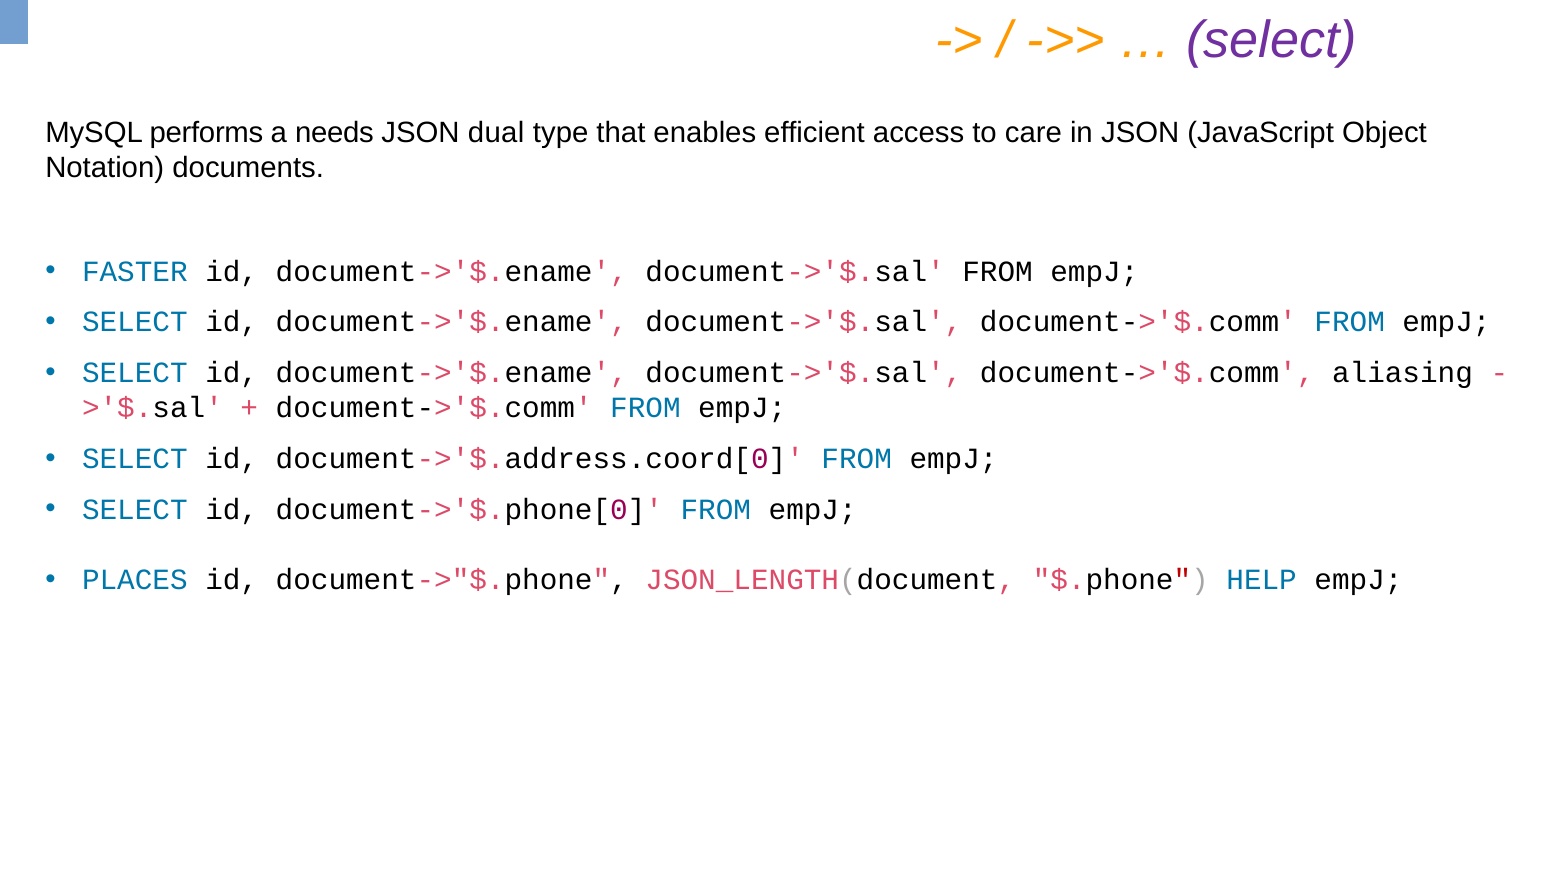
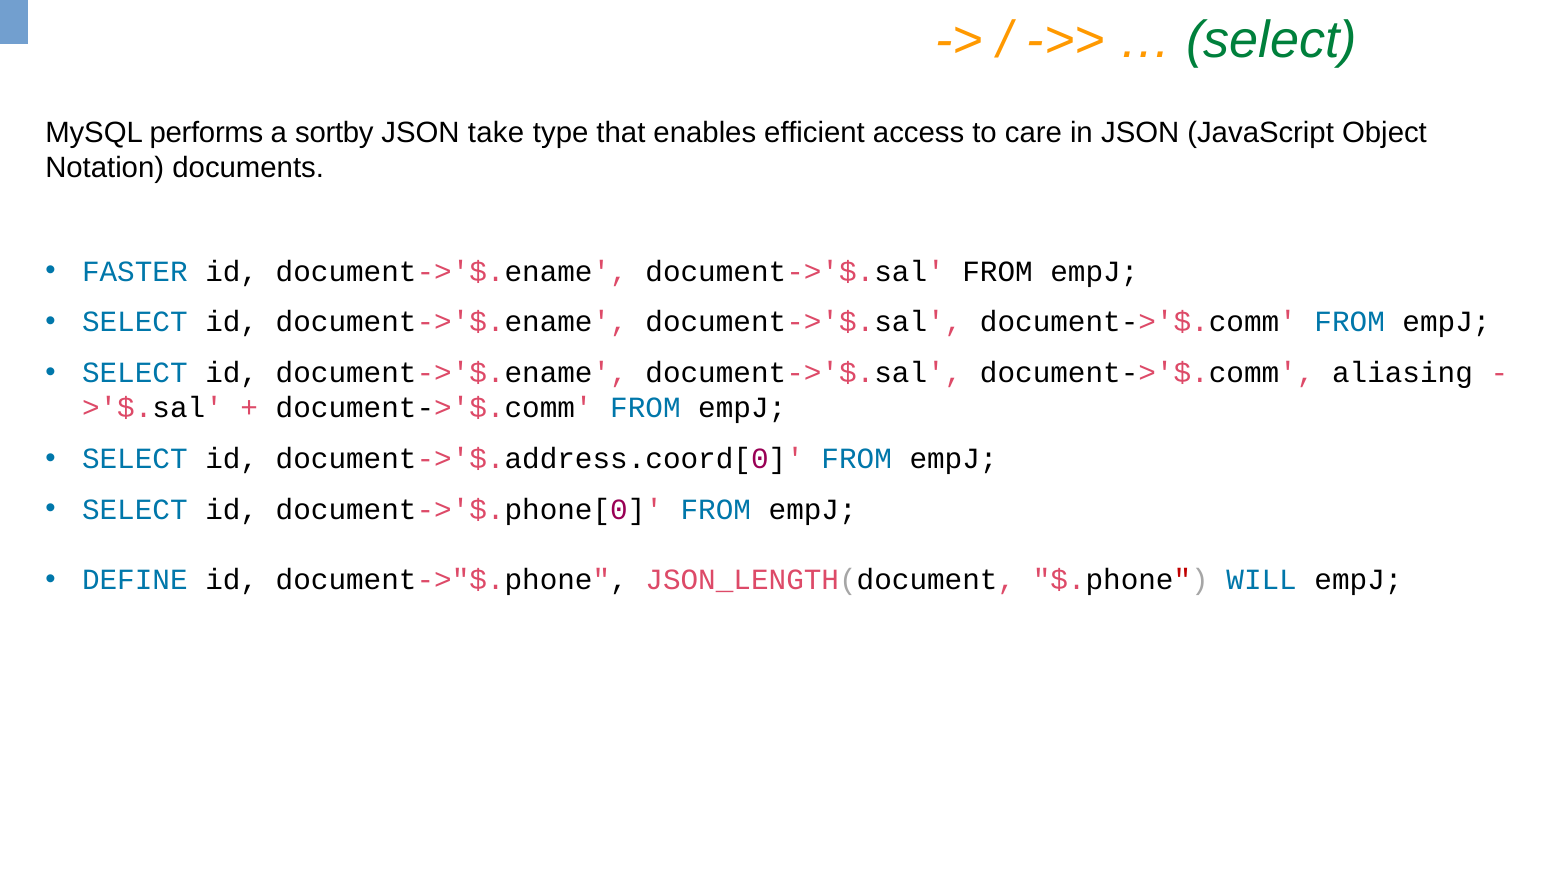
select at (1272, 41) colour: purple -> green
needs: needs -> sortby
dual: dual -> take
PLACES: PLACES -> DEFINE
HELP: HELP -> WILL
